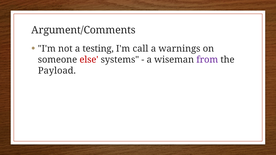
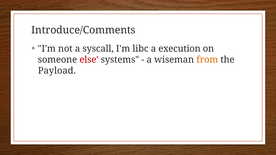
Argument/Comments: Argument/Comments -> Introduce/Comments
testing: testing -> syscall
call: call -> libc
warnings: warnings -> execution
from colour: purple -> orange
